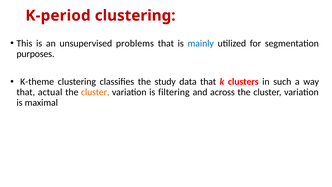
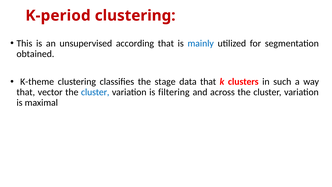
problems: problems -> according
purposes: purposes -> obtained
study: study -> stage
actual: actual -> vector
cluster at (95, 92) colour: orange -> blue
